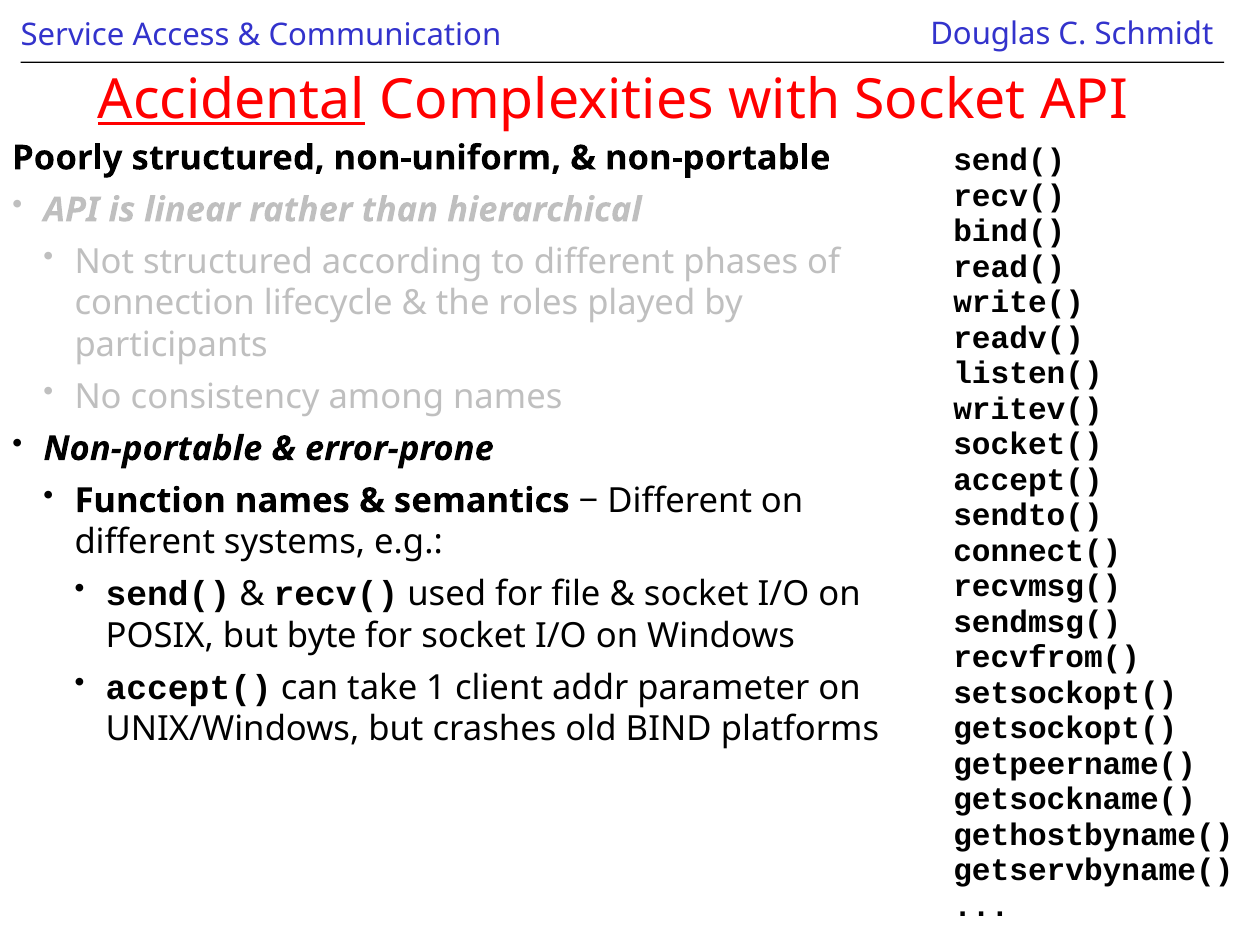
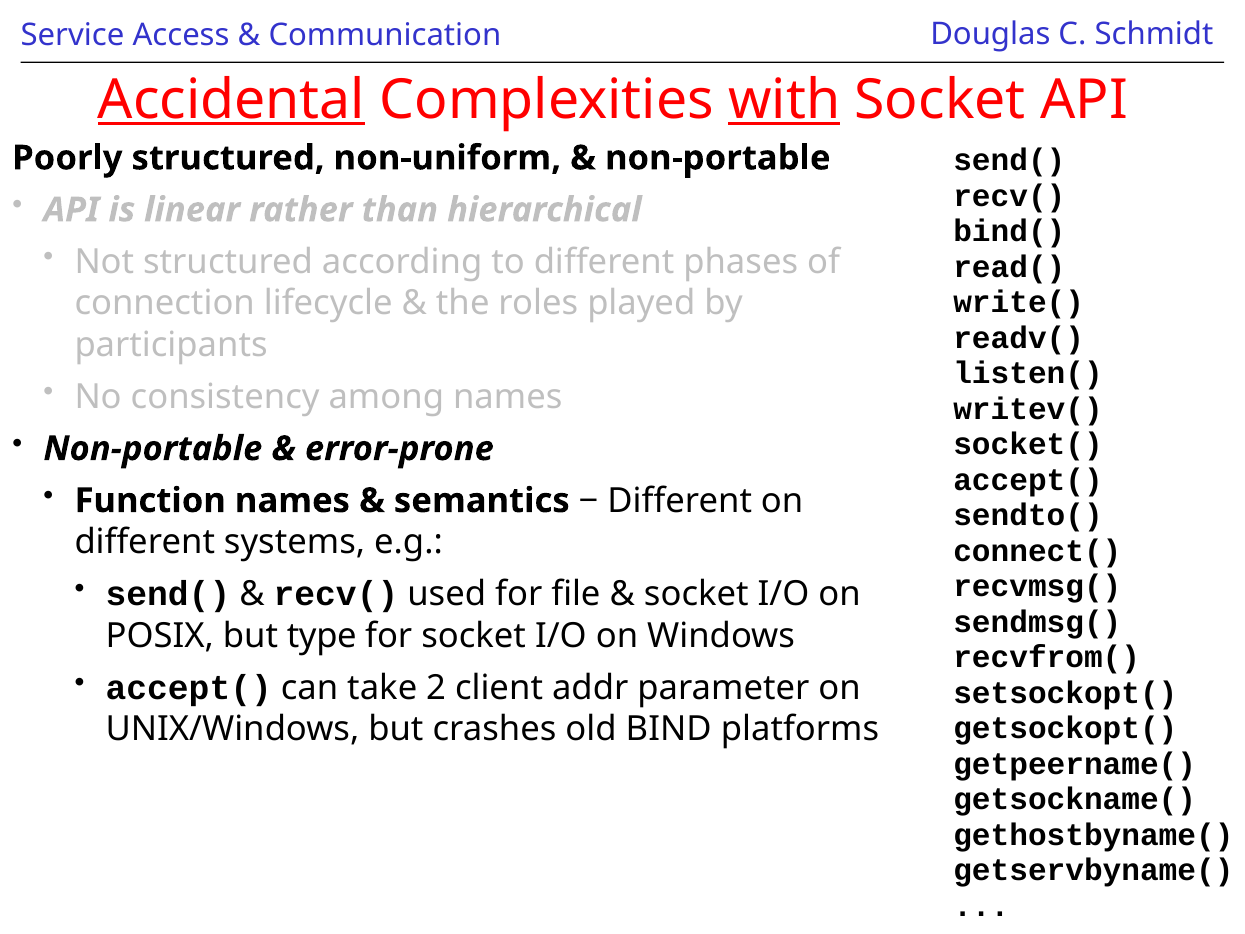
with underline: none -> present
byte: byte -> type
1: 1 -> 2
